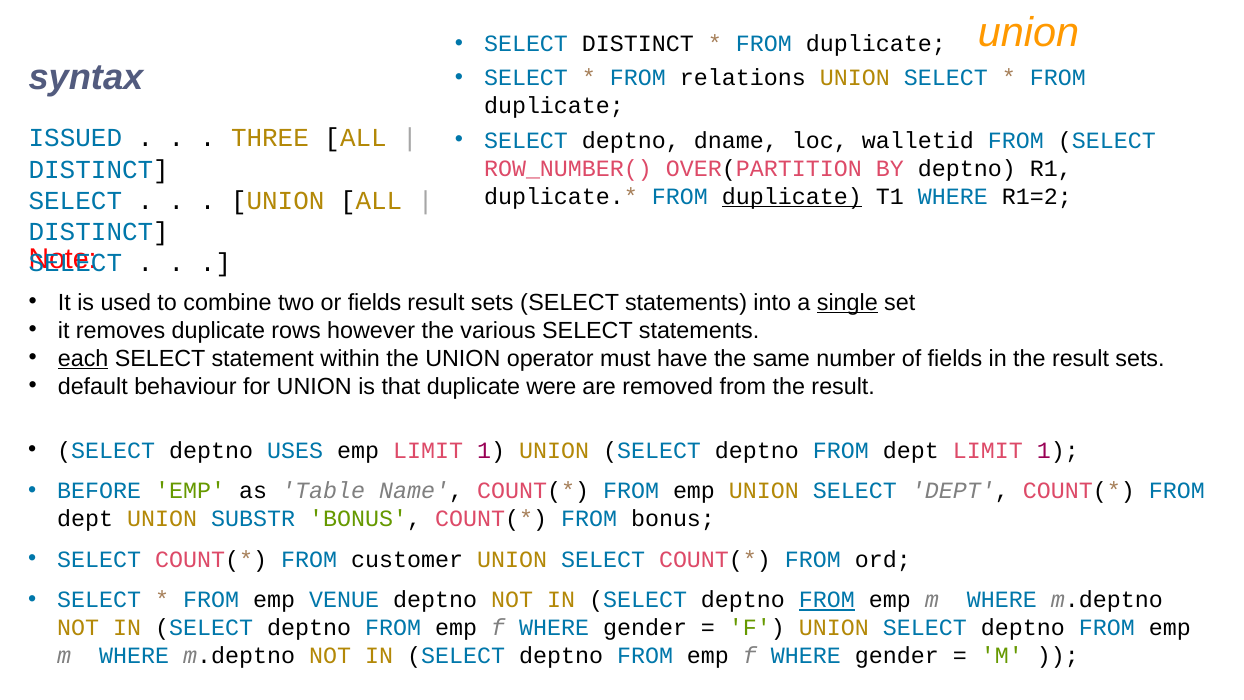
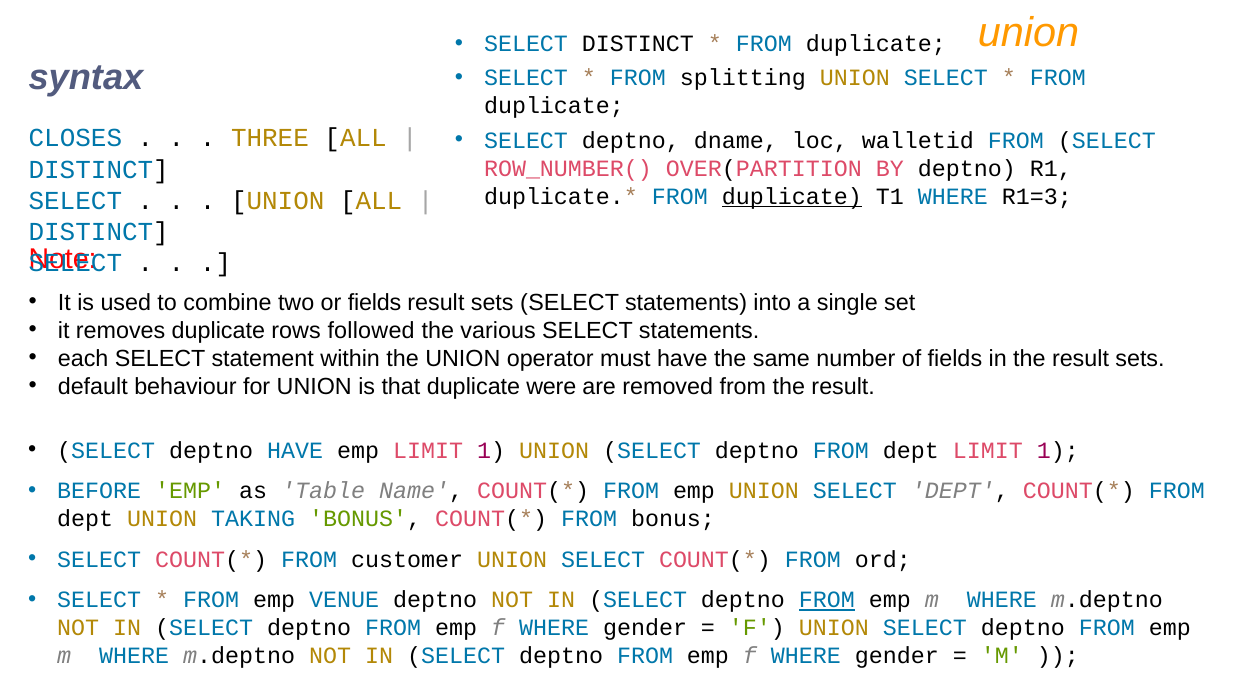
relations: relations -> splitting
ISSUED: ISSUED -> CLOSES
R1=2: R1=2 -> R1=3
single underline: present -> none
however: however -> followed
each underline: present -> none
deptno USES: USES -> HAVE
SUBSTR: SUBSTR -> TAKING
